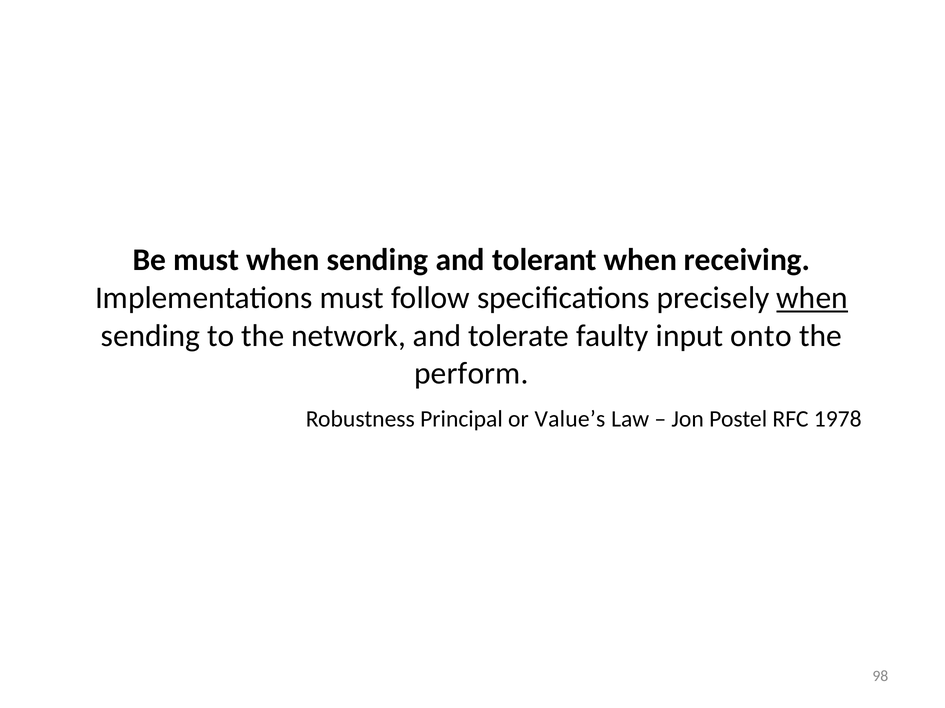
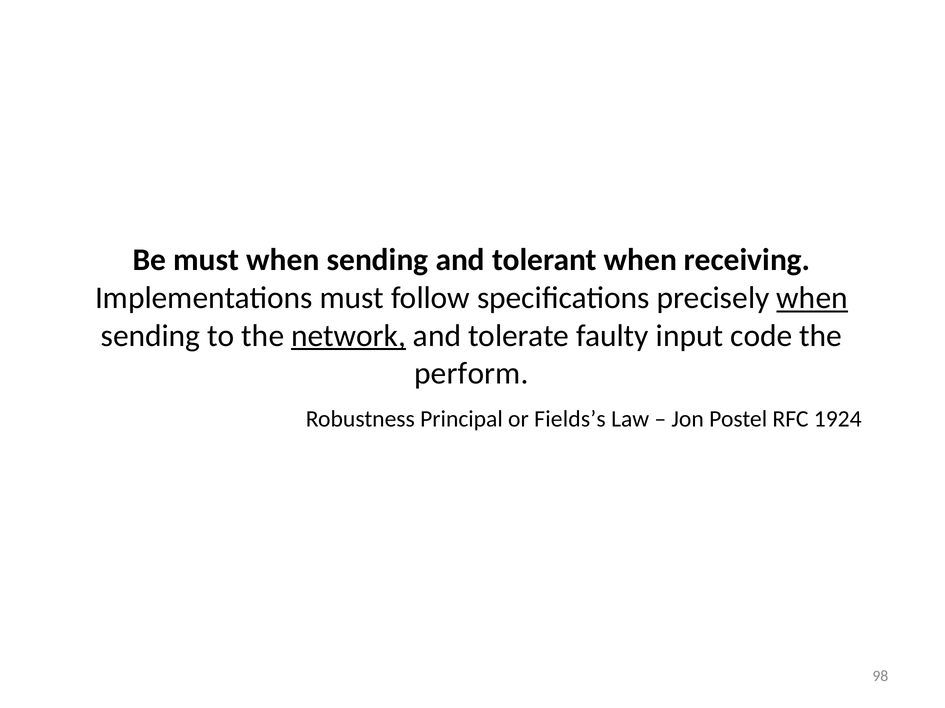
network underline: none -> present
onto: onto -> code
Value’s: Value’s -> Fields’s
1978: 1978 -> 1924
